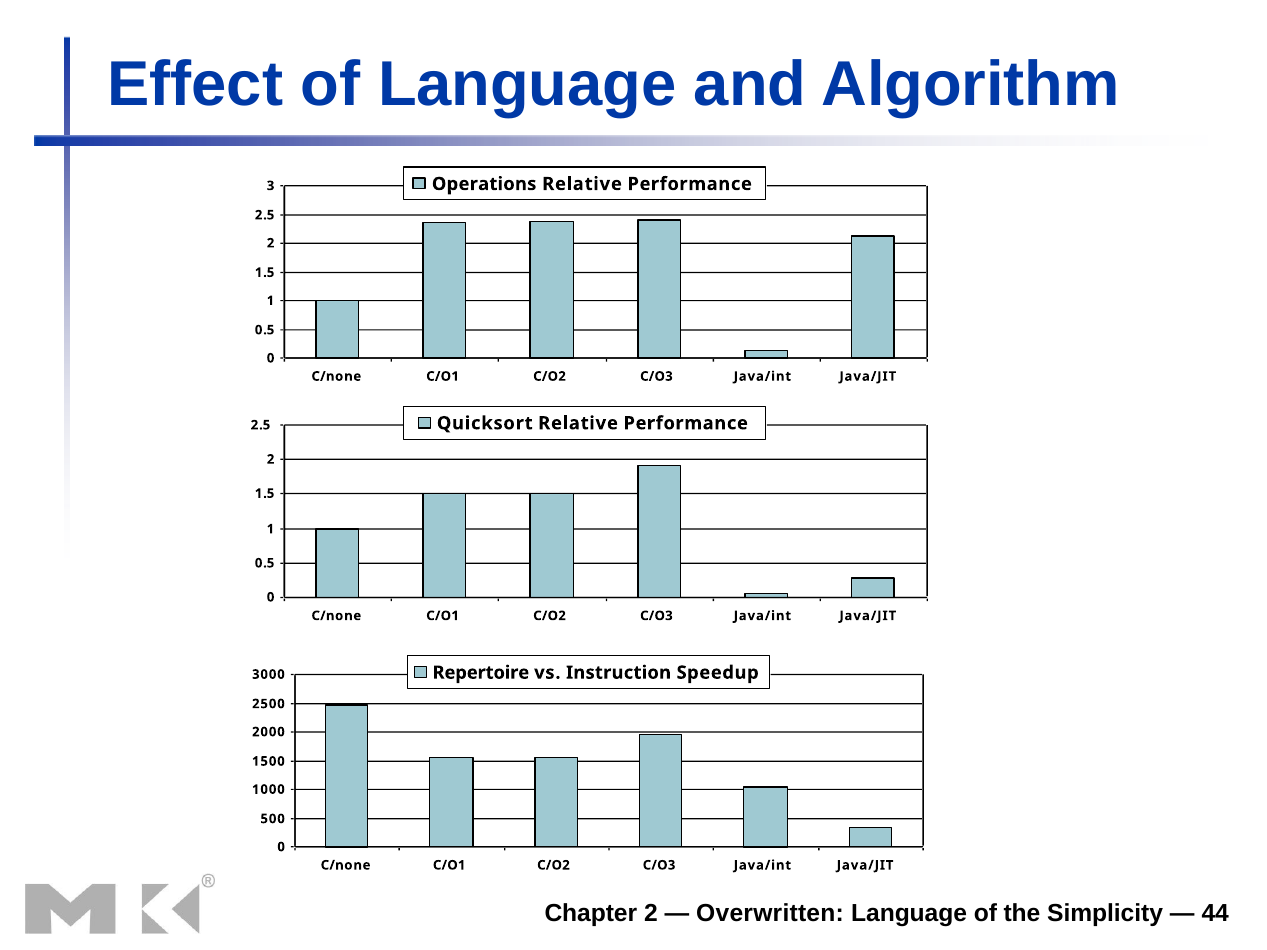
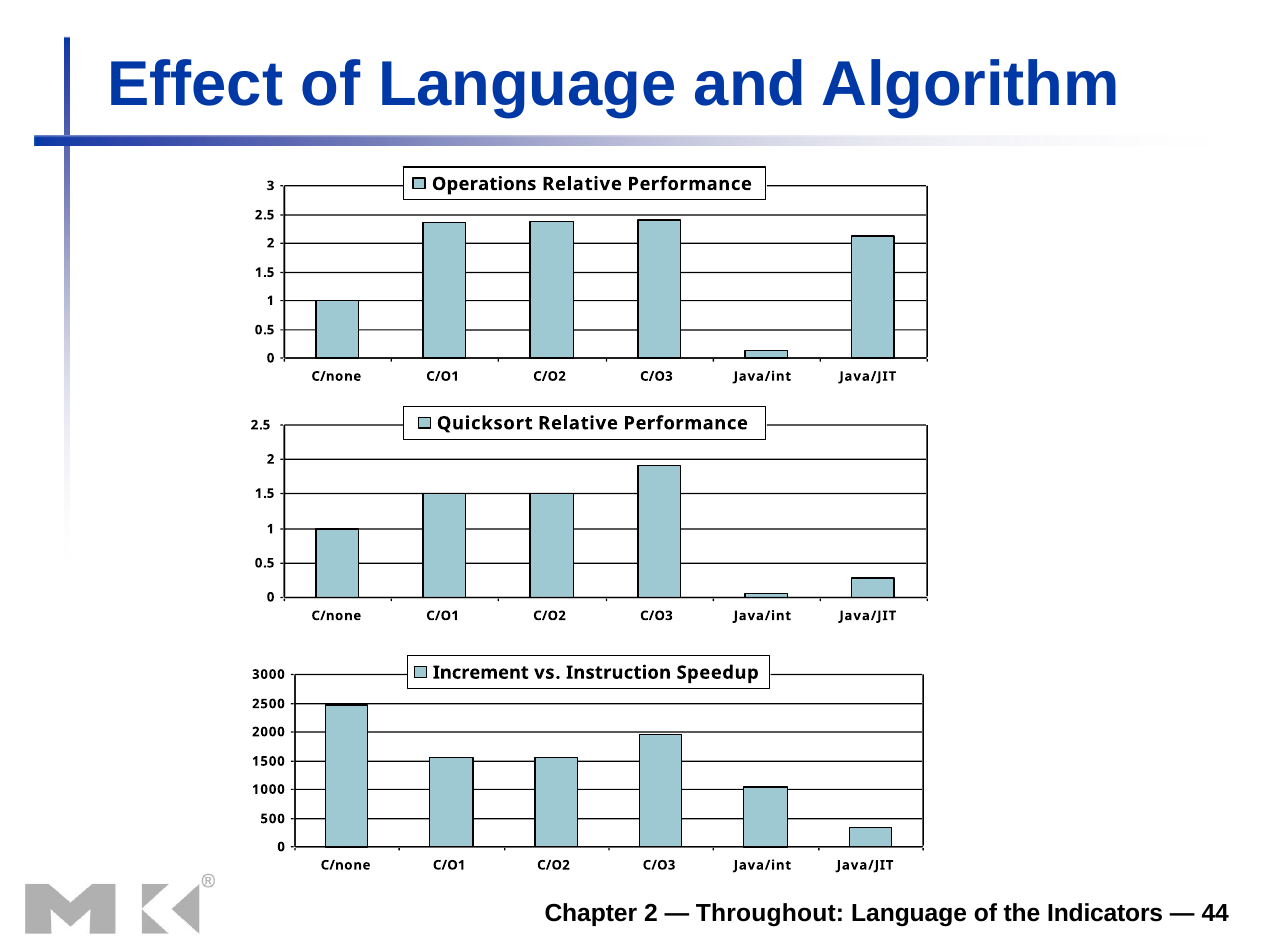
Repertoire: Repertoire -> Increment
Overwritten: Overwritten -> Throughout
Simplicity: Simplicity -> Indicators
